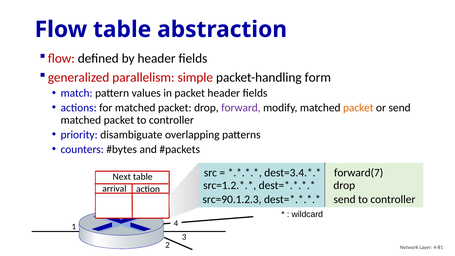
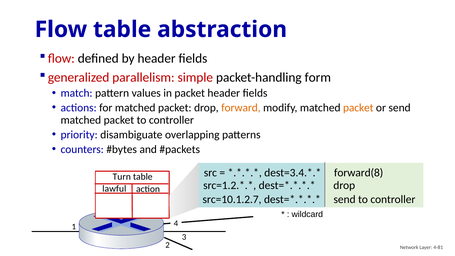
forward colour: purple -> orange
forward(7: forward(7 -> forward(8
Next: Next -> Turn
arrival: arrival -> lawful
src=90.1.2.3: src=90.1.2.3 -> src=10.1.2.7
